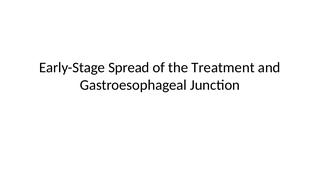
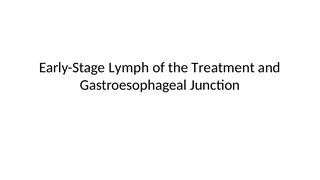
Spread: Spread -> Lymph
